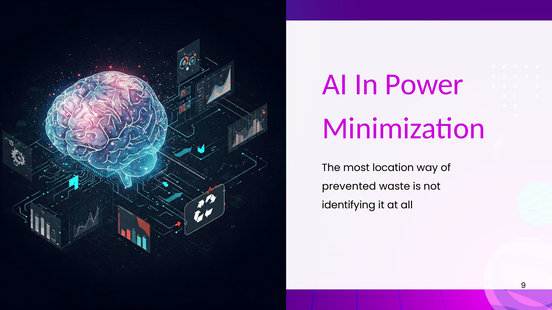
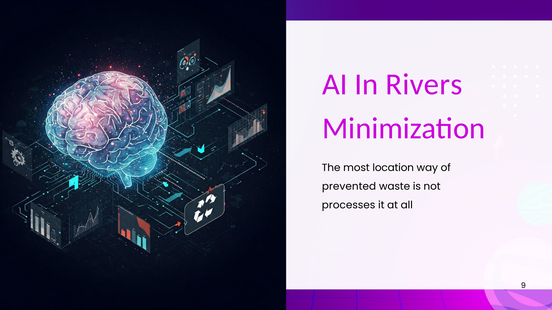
Power: Power -> Rivers
identifying: identifying -> processes
